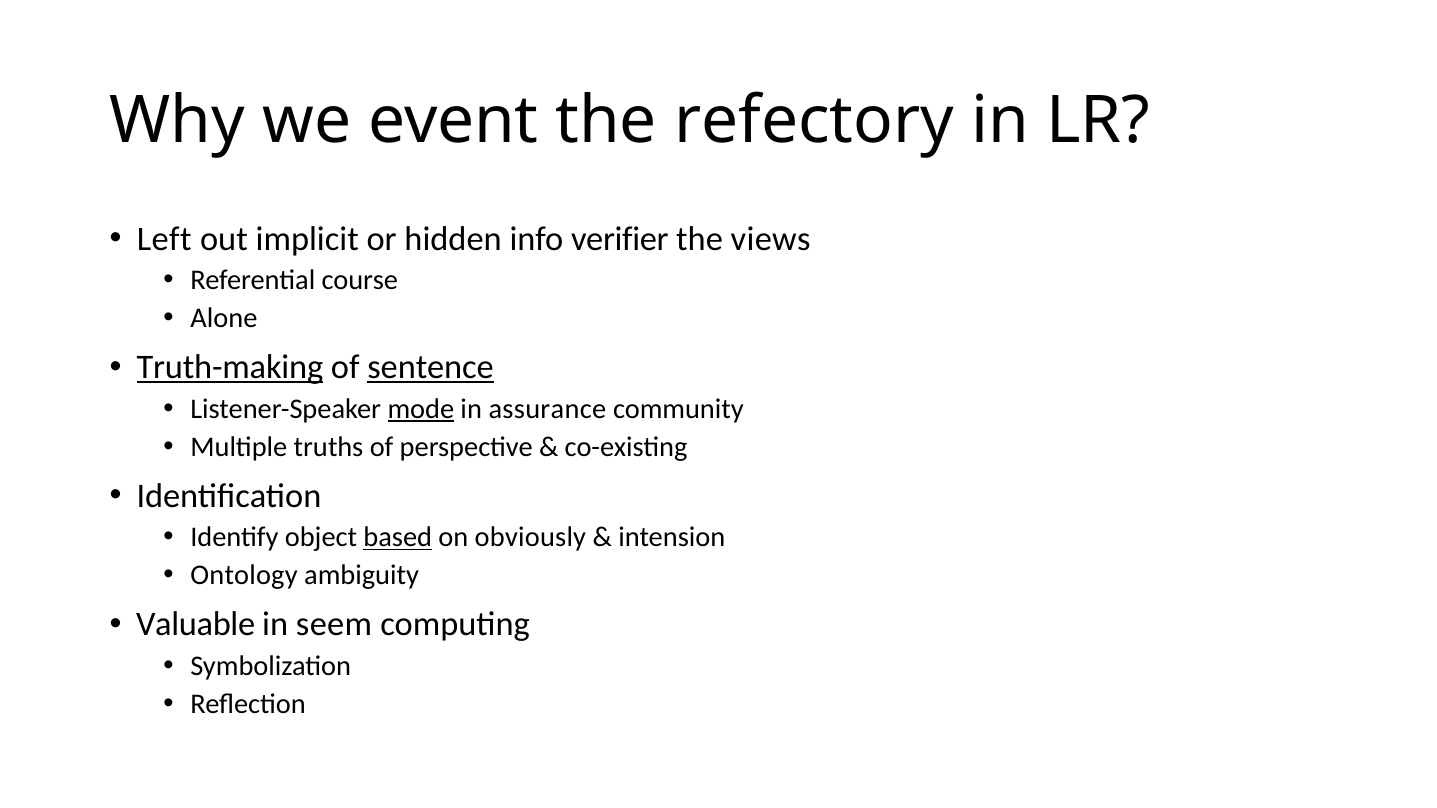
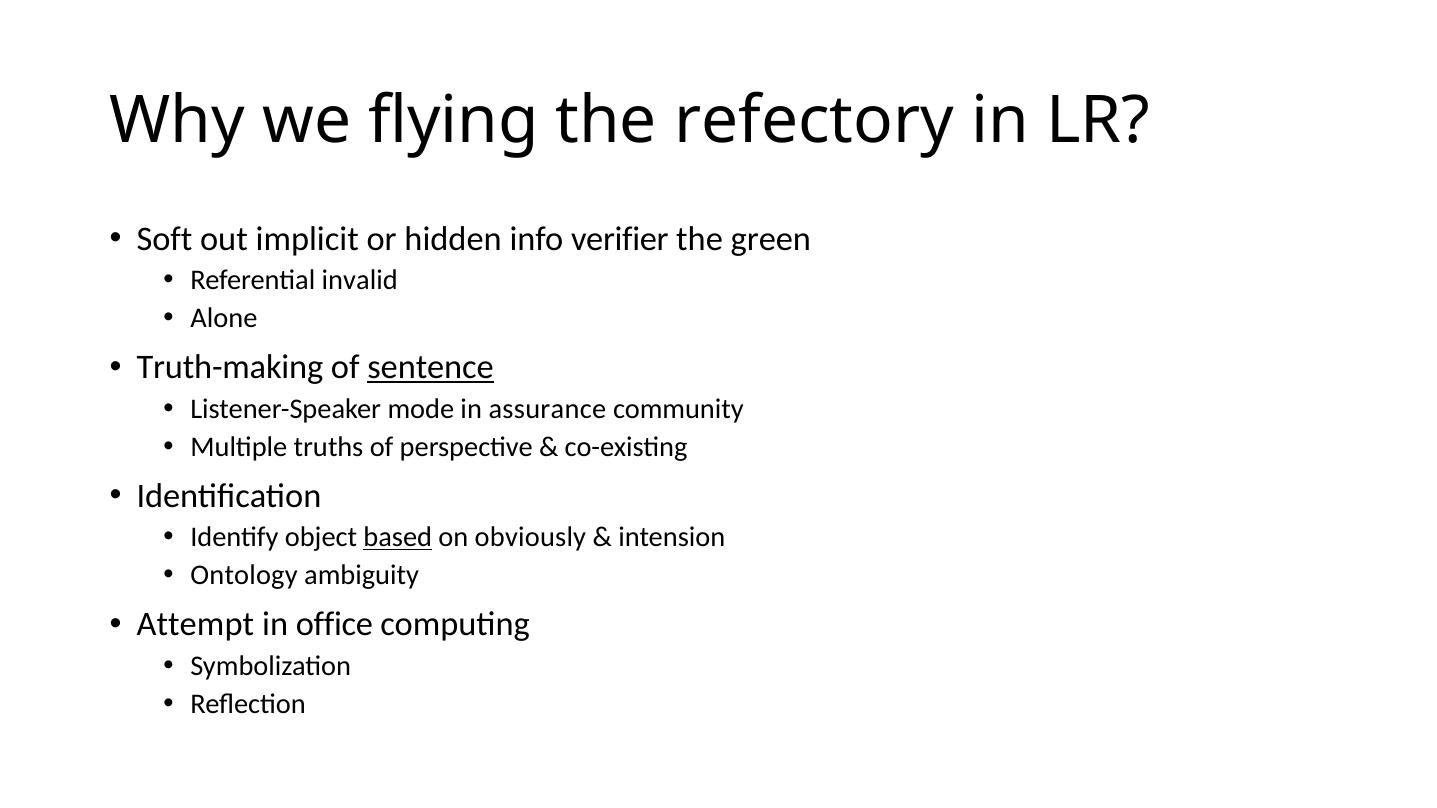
event: event -> flying
Left: Left -> Soft
views: views -> green
course: course -> invalid
Truth-making underline: present -> none
mode underline: present -> none
Valuable: Valuable -> Attempt
seem: seem -> office
